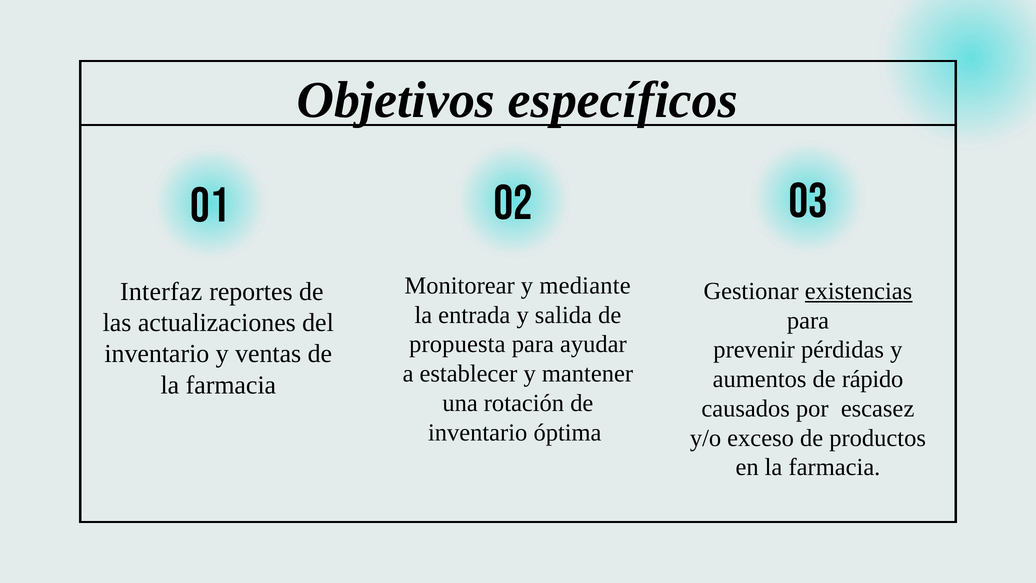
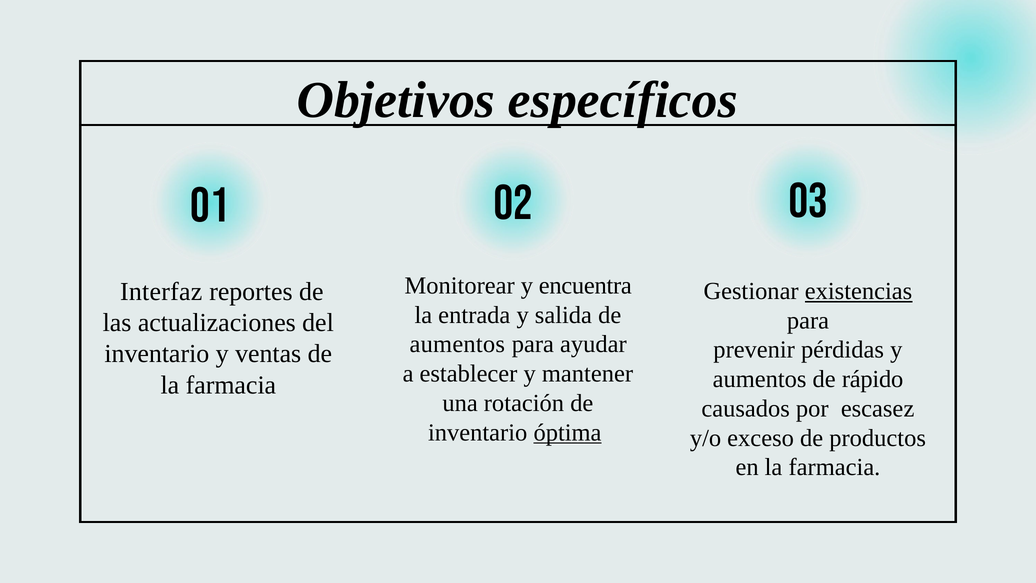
mediante: mediante -> encuentra
propuesta at (457, 344): propuesta -> aumentos
óptima underline: none -> present
